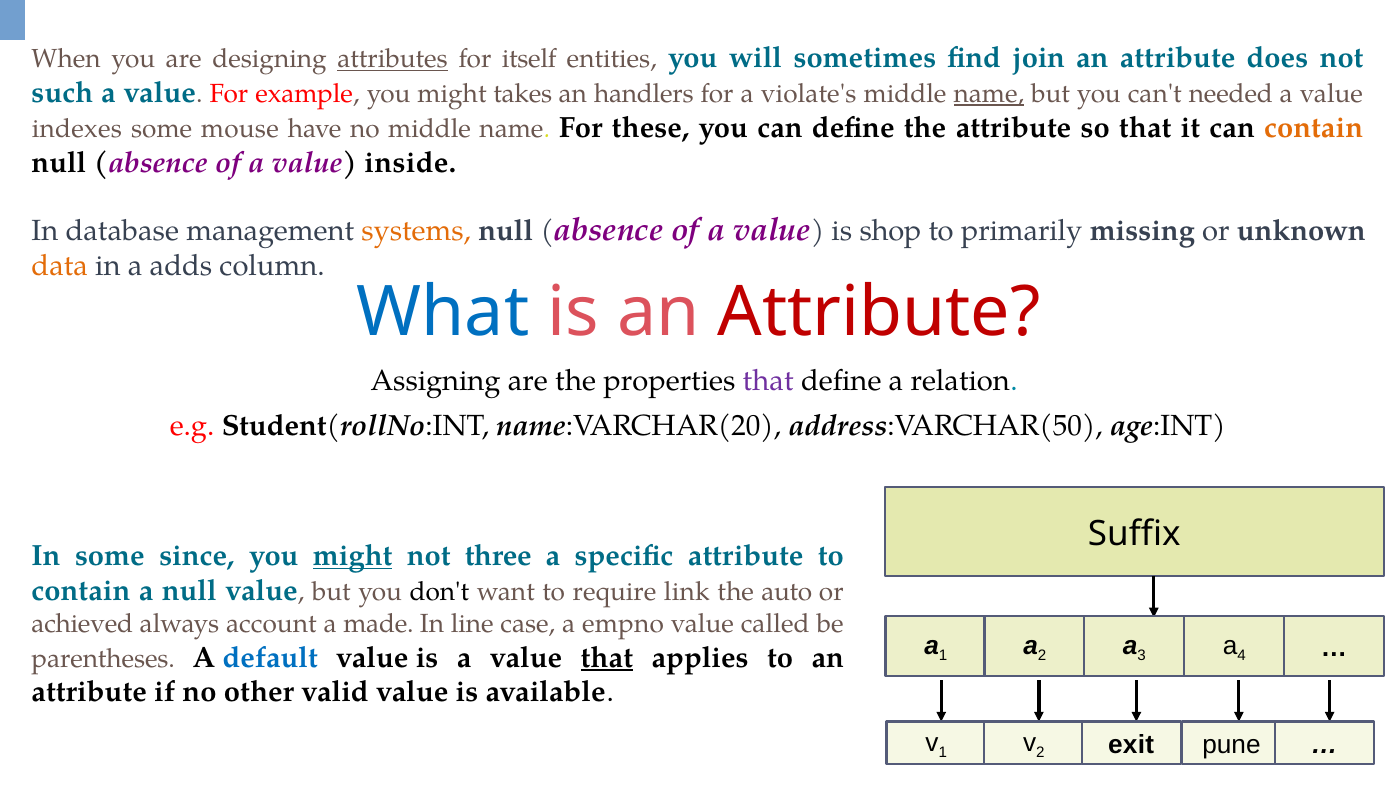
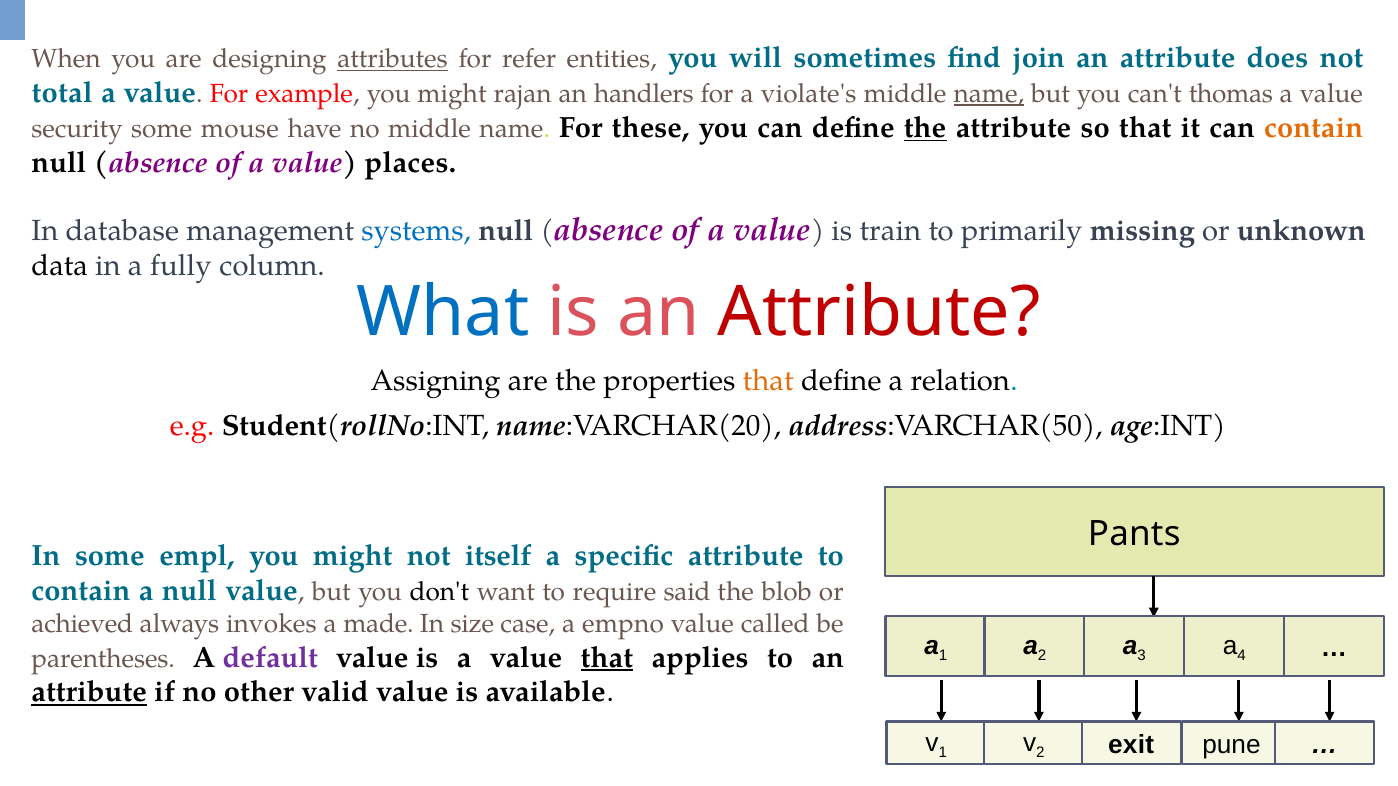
itself: itself -> refer
such: such -> total
takes: takes -> rajan
needed: needed -> thomas
indexes: indexes -> security
the at (925, 128) underline: none -> present
inside: inside -> places
systems colour: orange -> blue
shop: shop -> train
data colour: orange -> black
adds: adds -> fully
that at (768, 381) colour: purple -> orange
Suffix: Suffix -> Pants
since: since -> empl
might at (353, 556) underline: present -> none
three: three -> itself
link: link -> said
auto: auto -> blob
account: account -> invokes
line: line -> size
default colour: blue -> purple
attribute at (89, 693) underline: none -> present
